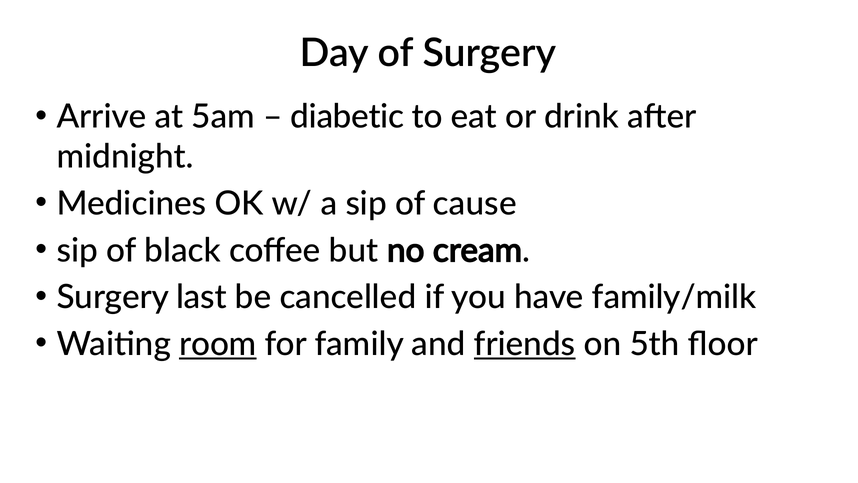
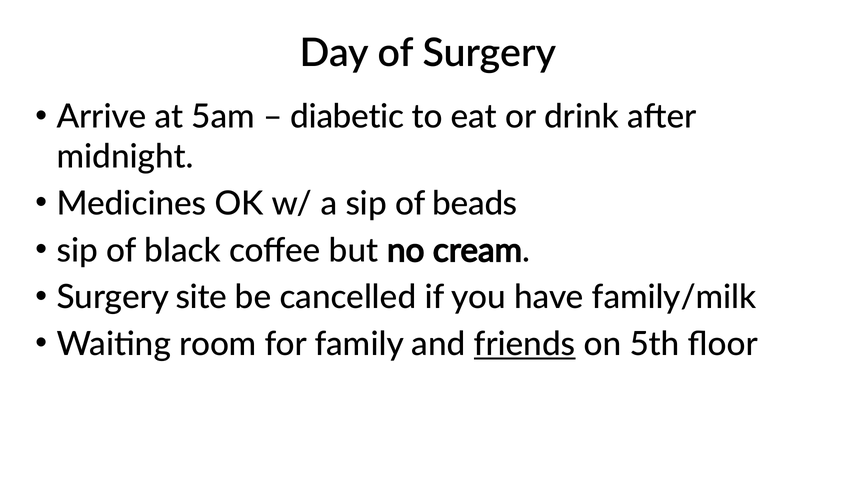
cause: cause -> beads
last: last -> site
room underline: present -> none
